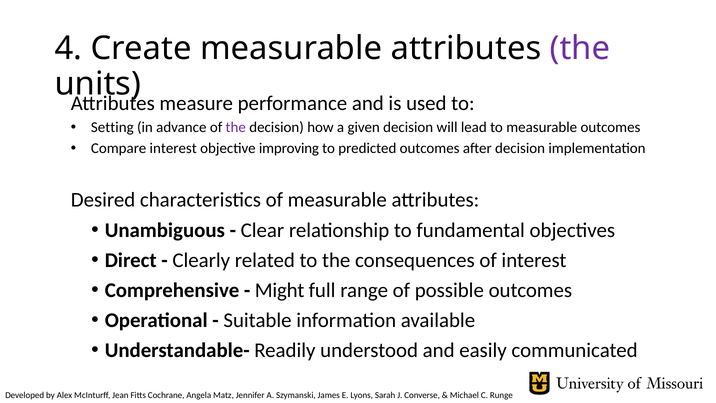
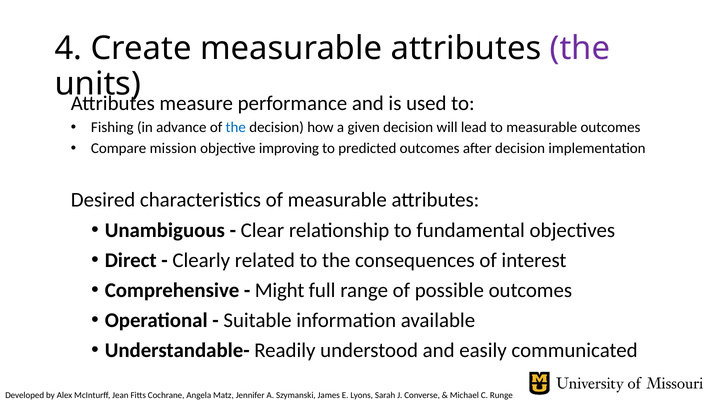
Setting: Setting -> Fishing
the at (236, 127) colour: purple -> blue
Compare interest: interest -> mission
